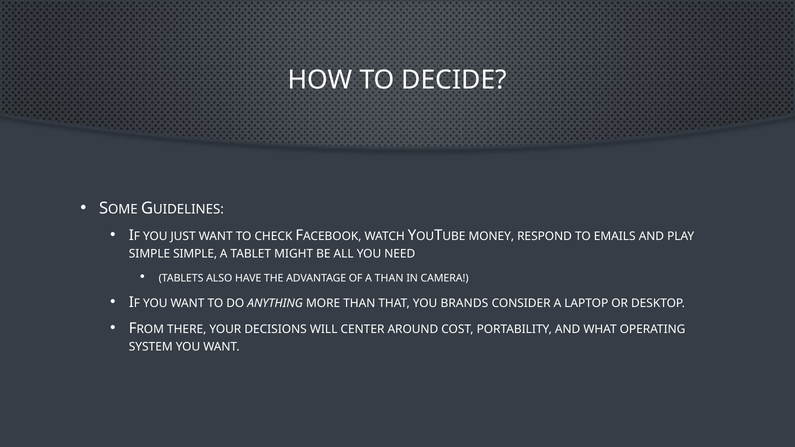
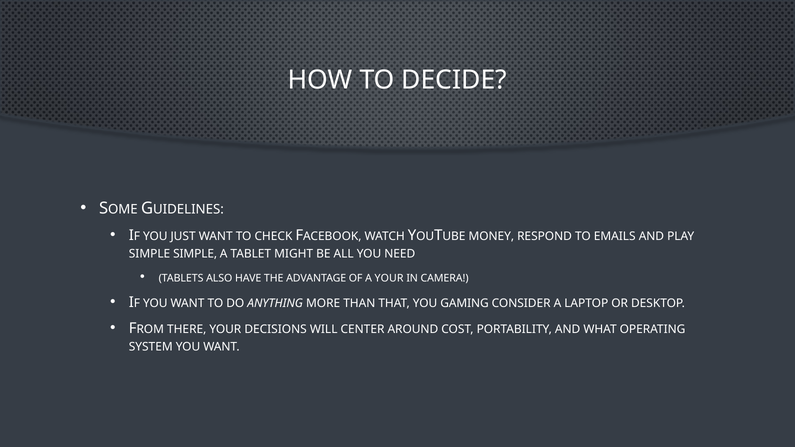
A THAN: THAN -> YOUR
BRANDS: BRANDS -> GAMING
